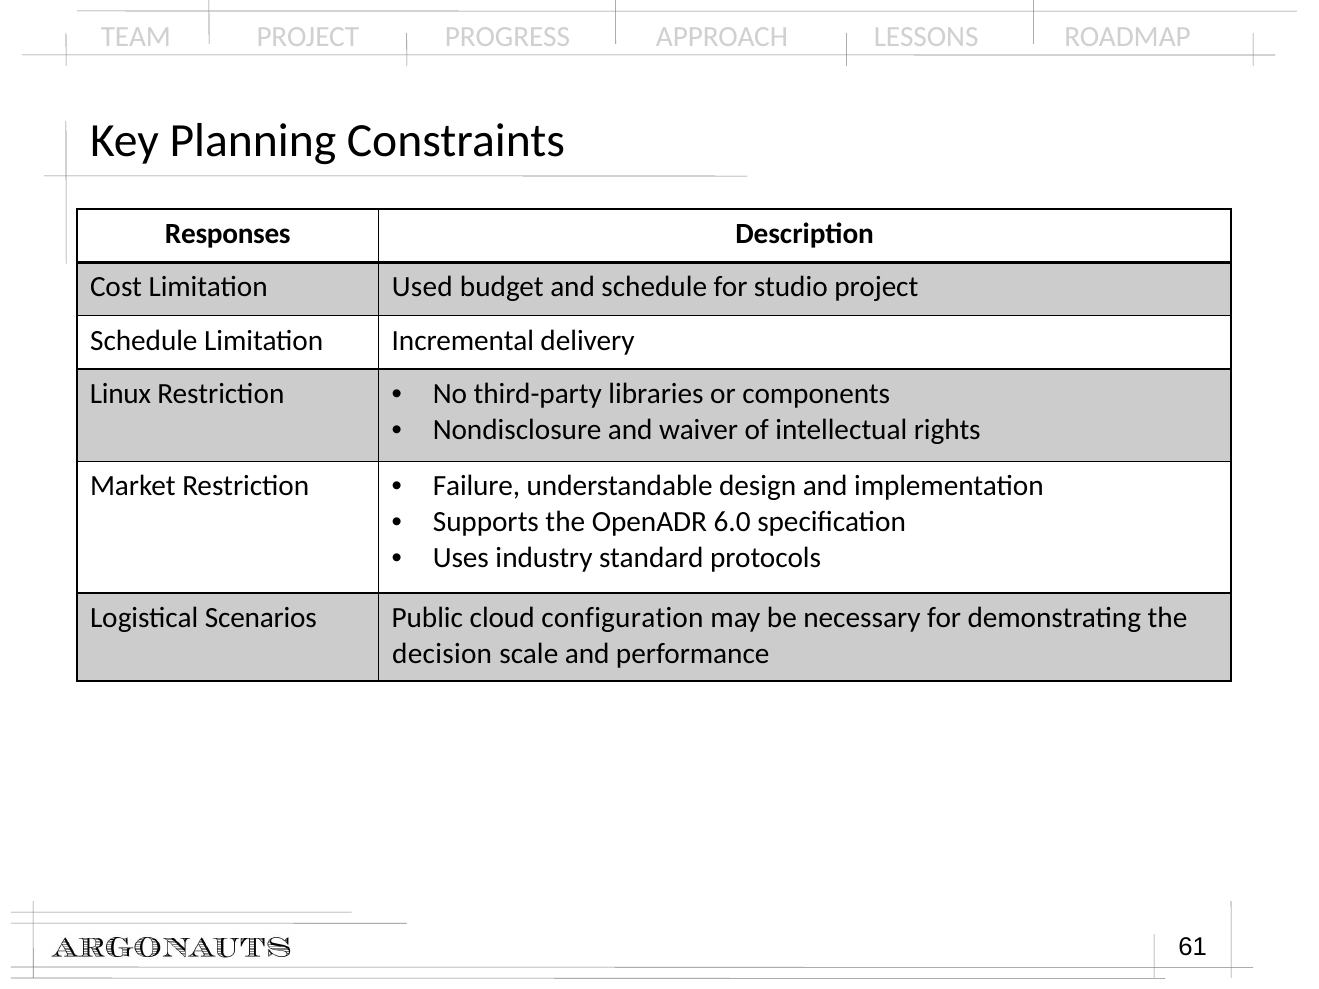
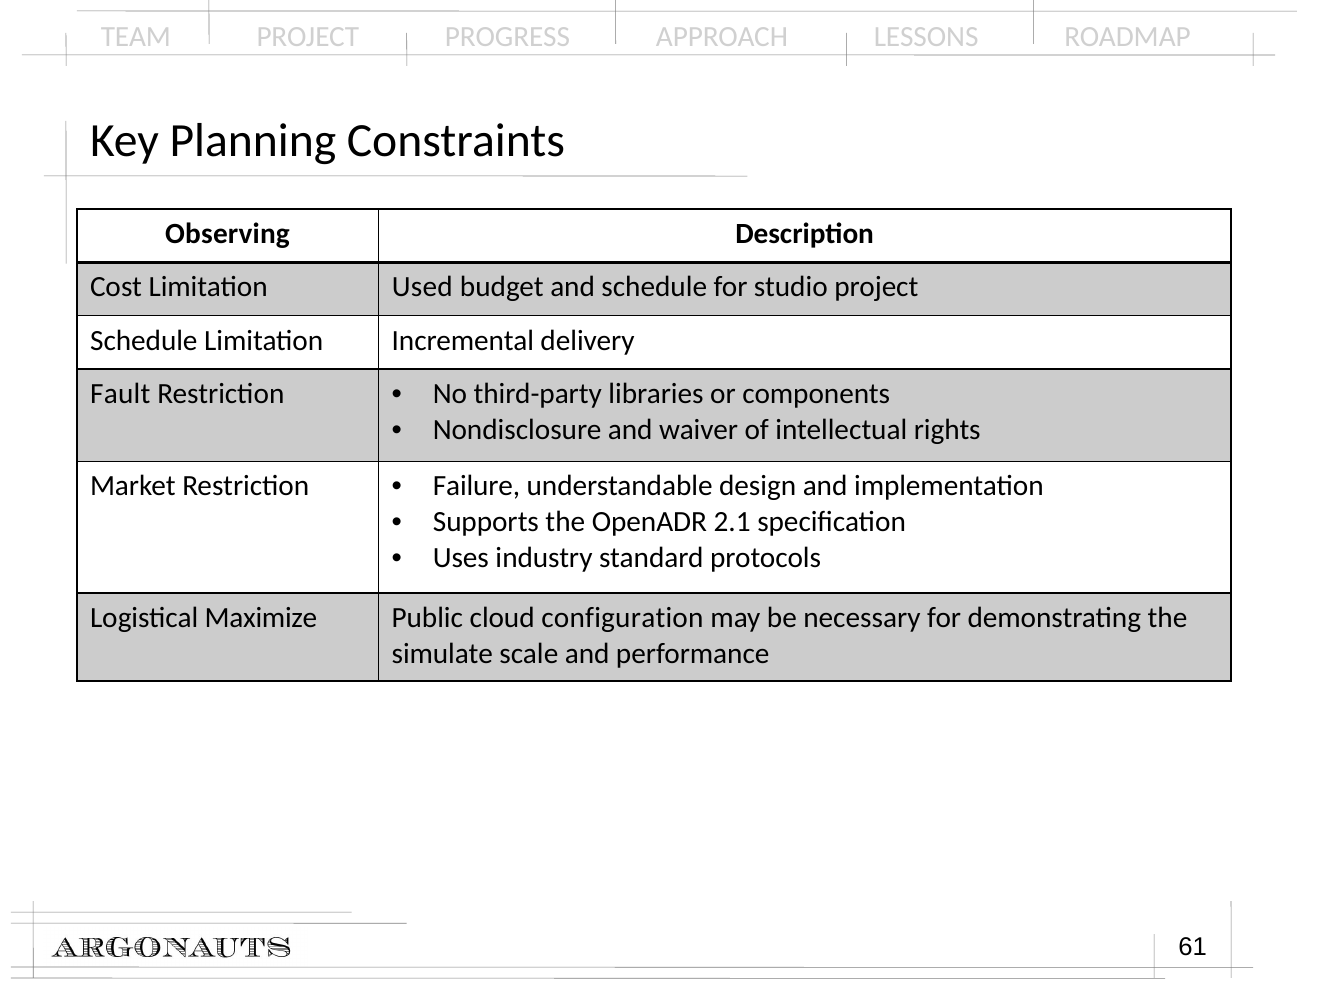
Responses: Responses -> Observing
Linux: Linux -> Fault
6.0: 6.0 -> 2.1
Scenarios: Scenarios -> Maximize
decision: decision -> simulate
